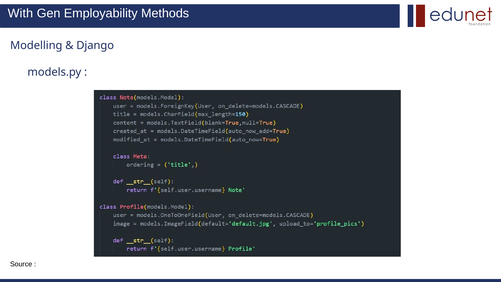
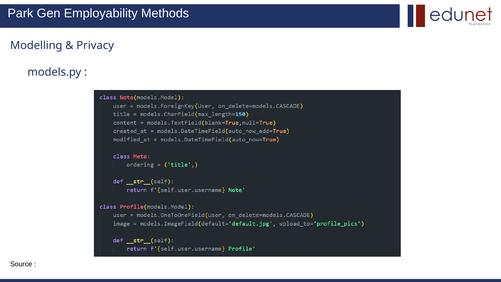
With: With -> Park
Django: Django -> Privacy
